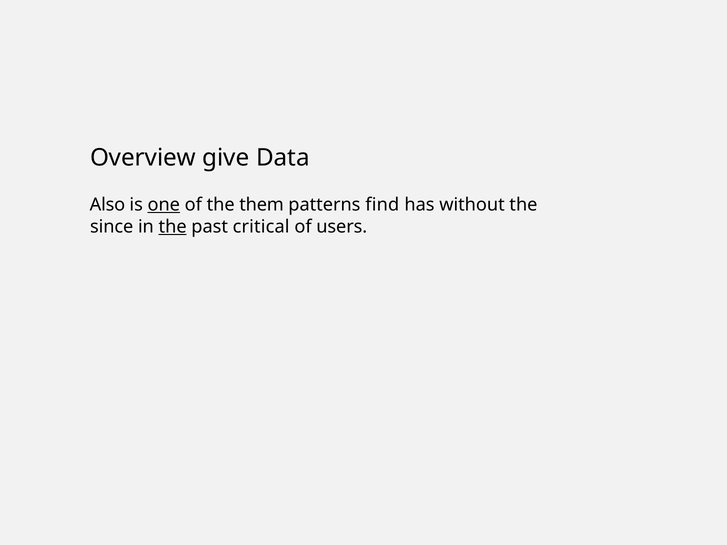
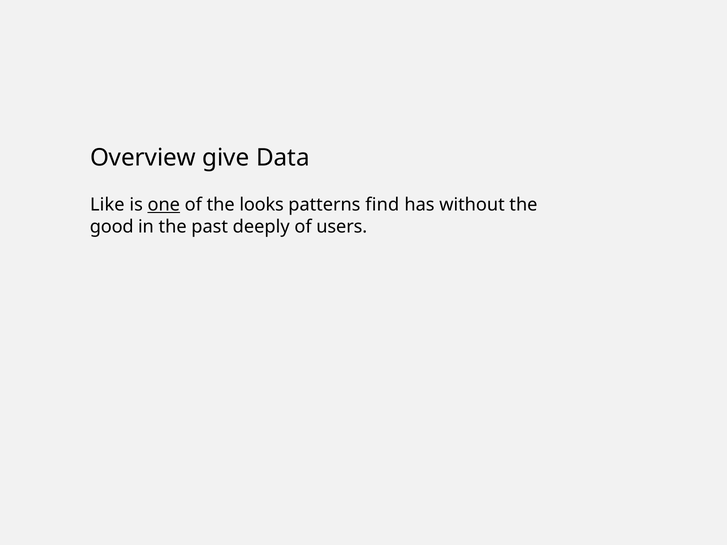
Also: Also -> Like
them: them -> looks
since: since -> good
the at (173, 227) underline: present -> none
critical: critical -> deeply
